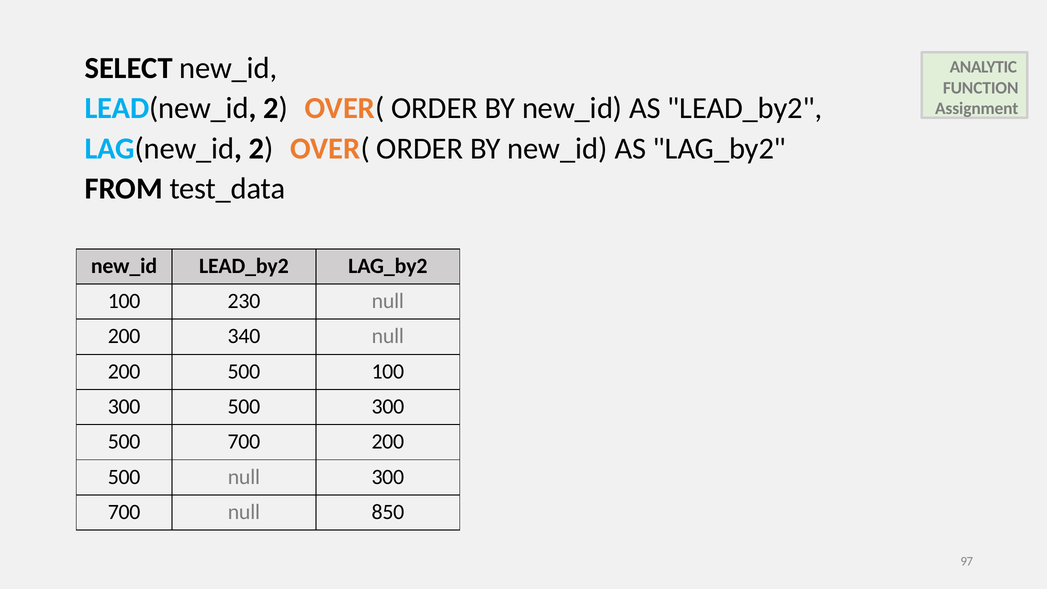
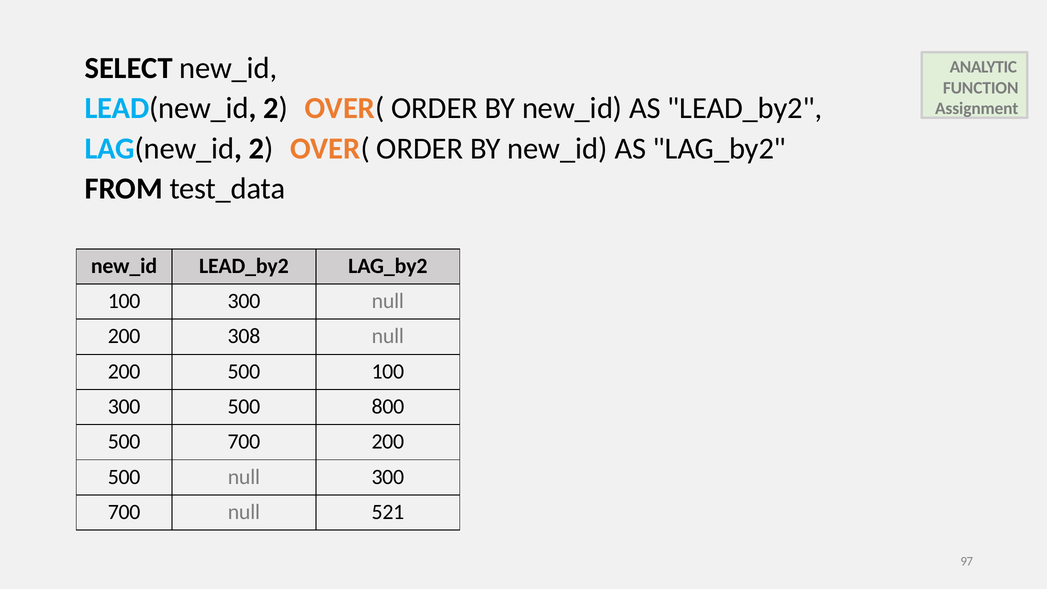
230 at (244, 301): 230 -> 300
340: 340 -> 308
500 300: 300 -> 800
850: 850 -> 521
